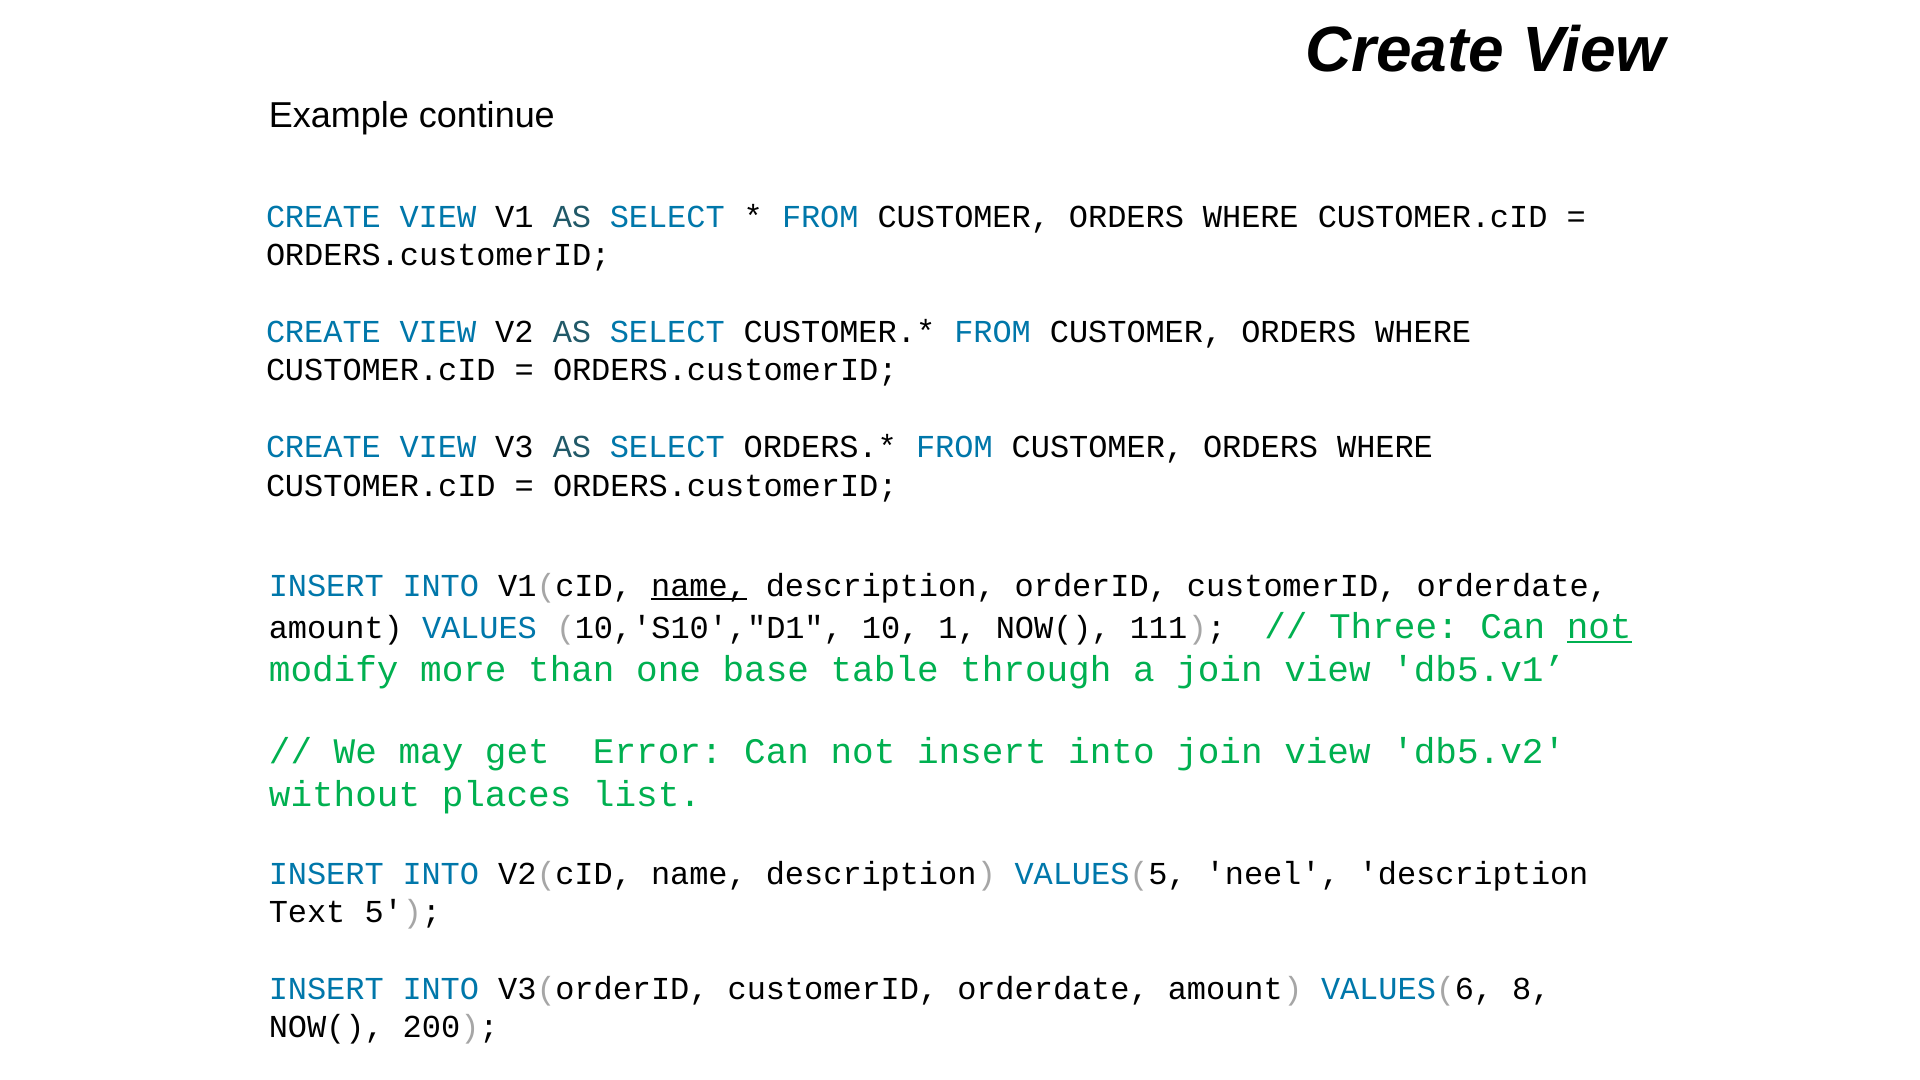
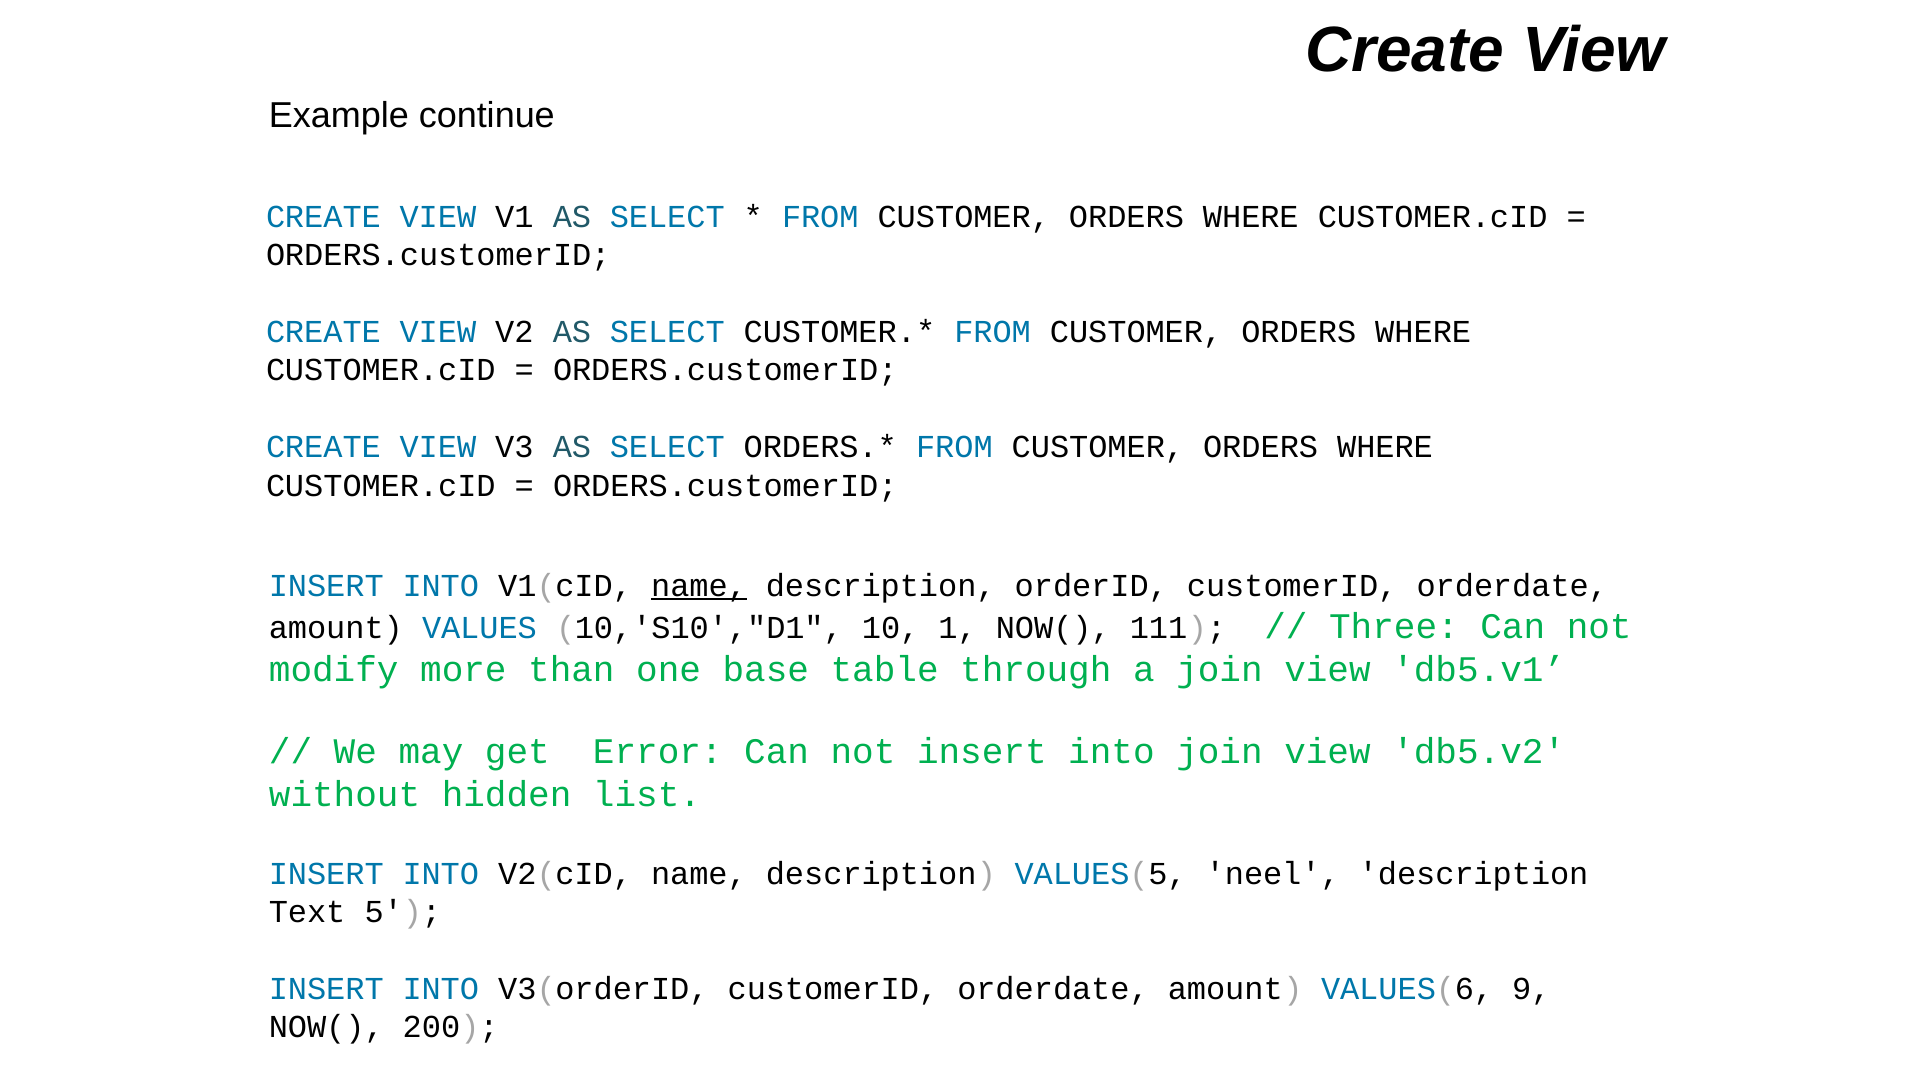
not at (1599, 627) underline: present -> none
places: places -> hidden
8: 8 -> 9
